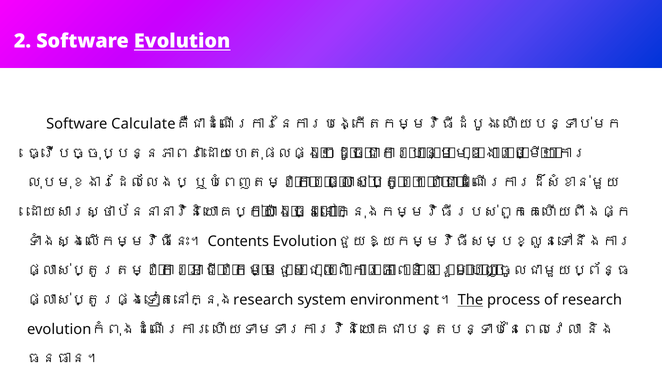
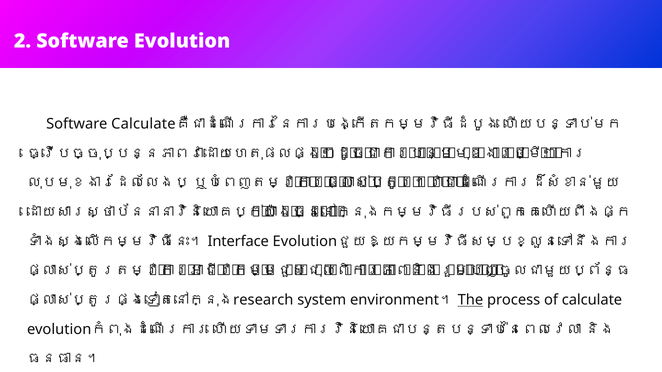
Evolution at (182, 41) underline: present -> none
Contents: Contents -> Interface
of research: research -> calculate
